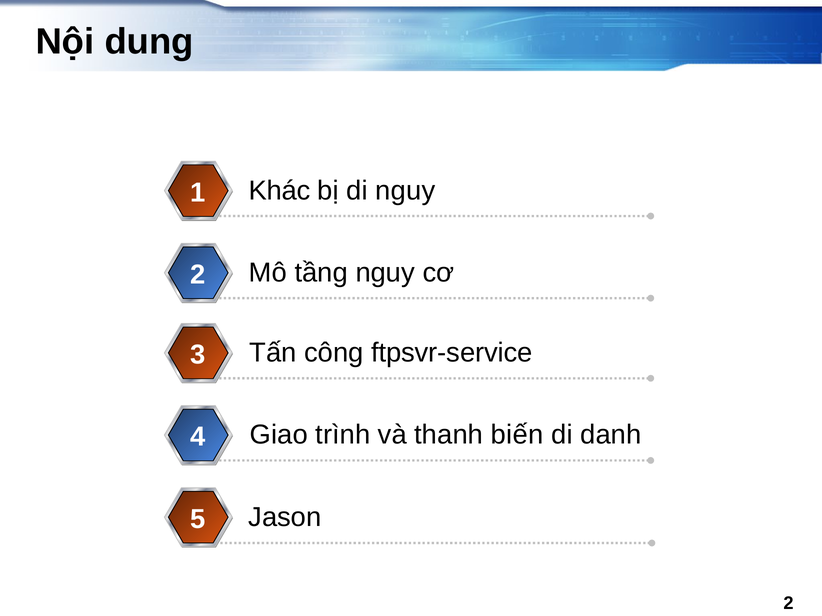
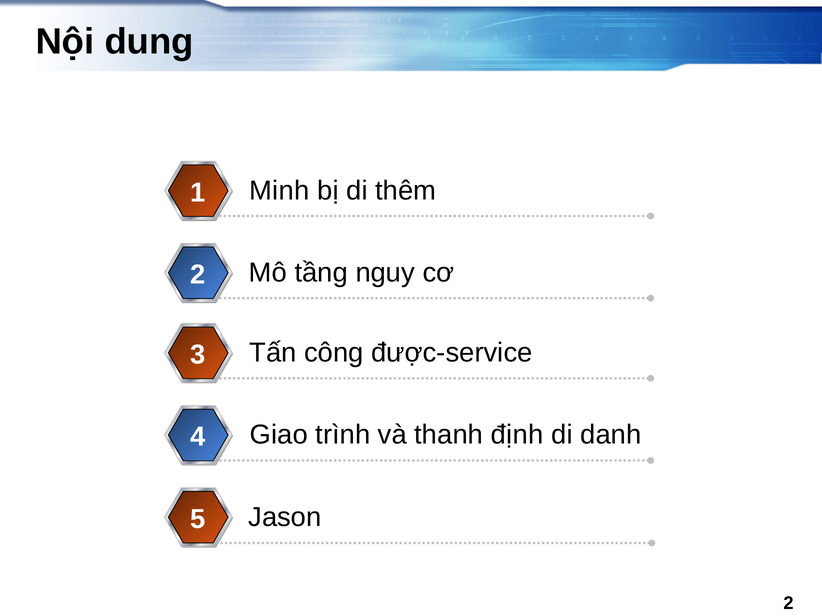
Khác: Khác -> Minh
di nguy: nguy -> thêm
ftpsvr-service: ftpsvr-service -> được-service
biến: biến -> định
